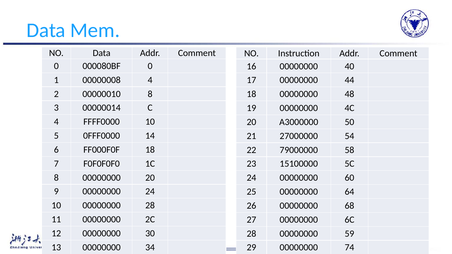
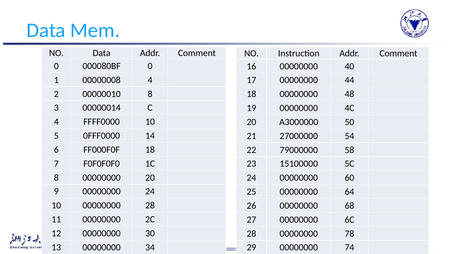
28 00000000 59: 59 -> 78
